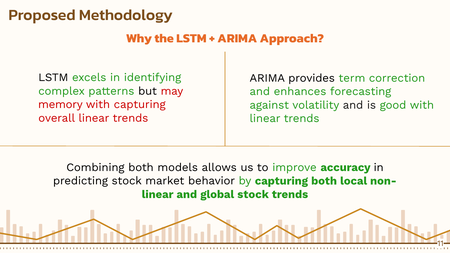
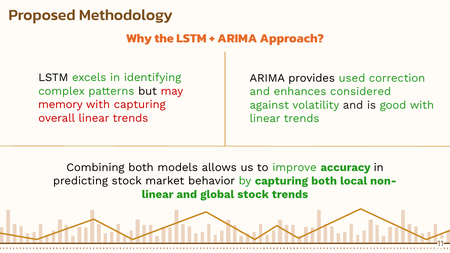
term: term -> used
forecasting: forecasting -> considered
